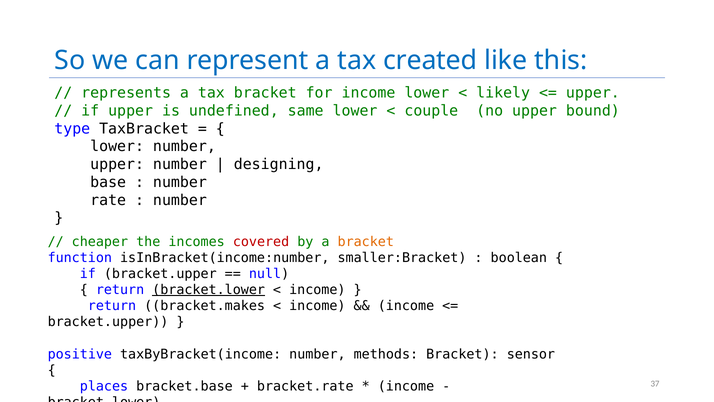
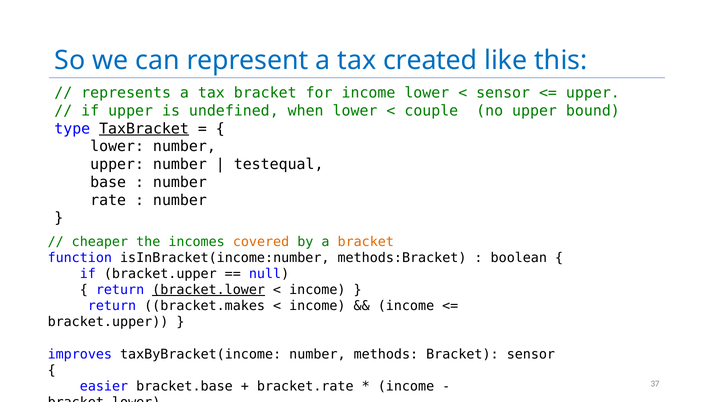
likely at (503, 93): likely -> sensor
same: same -> when
TaxBracket underline: none -> present
designing: designing -> testequal
covered colour: red -> orange
smaller:Bracket: smaller:Bracket -> methods:Bracket
positive: positive -> improves
places: places -> easier
